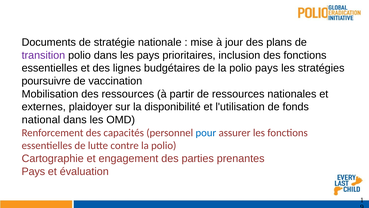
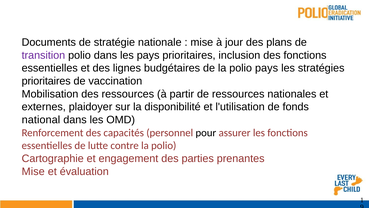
poursuivre at (46, 81): poursuivre -> prioritaires
pour colour: blue -> black
Pays at (33, 171): Pays -> Mise
